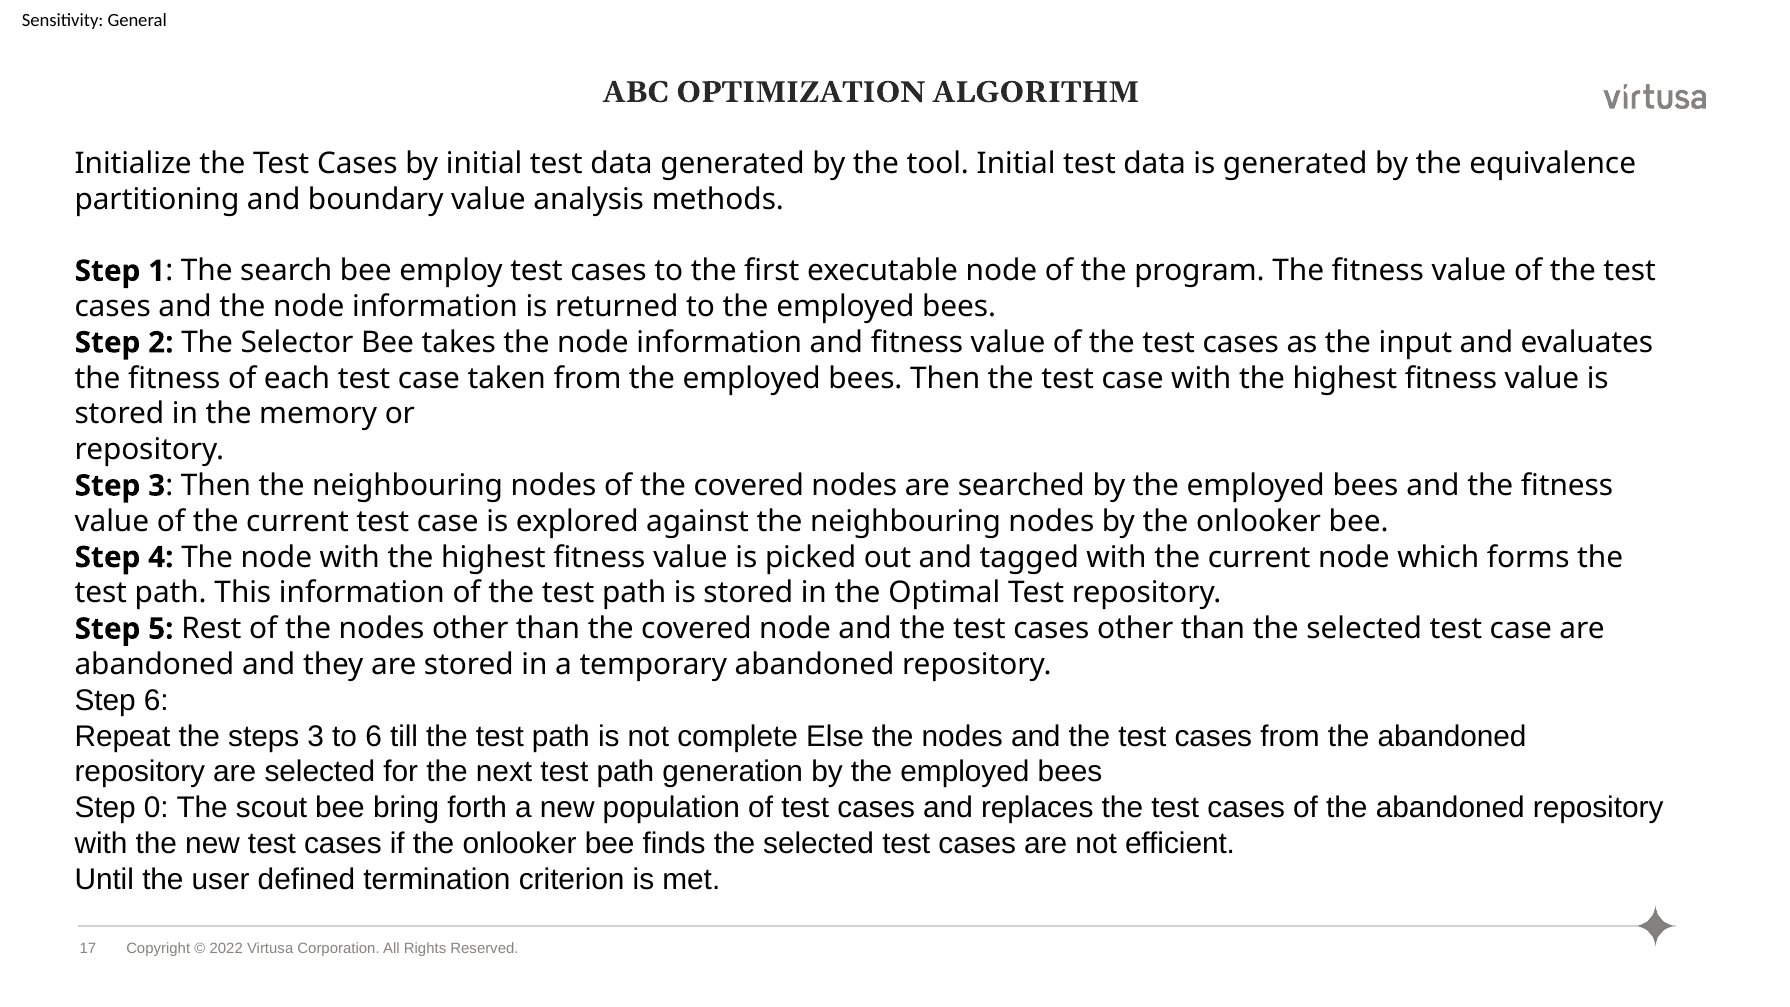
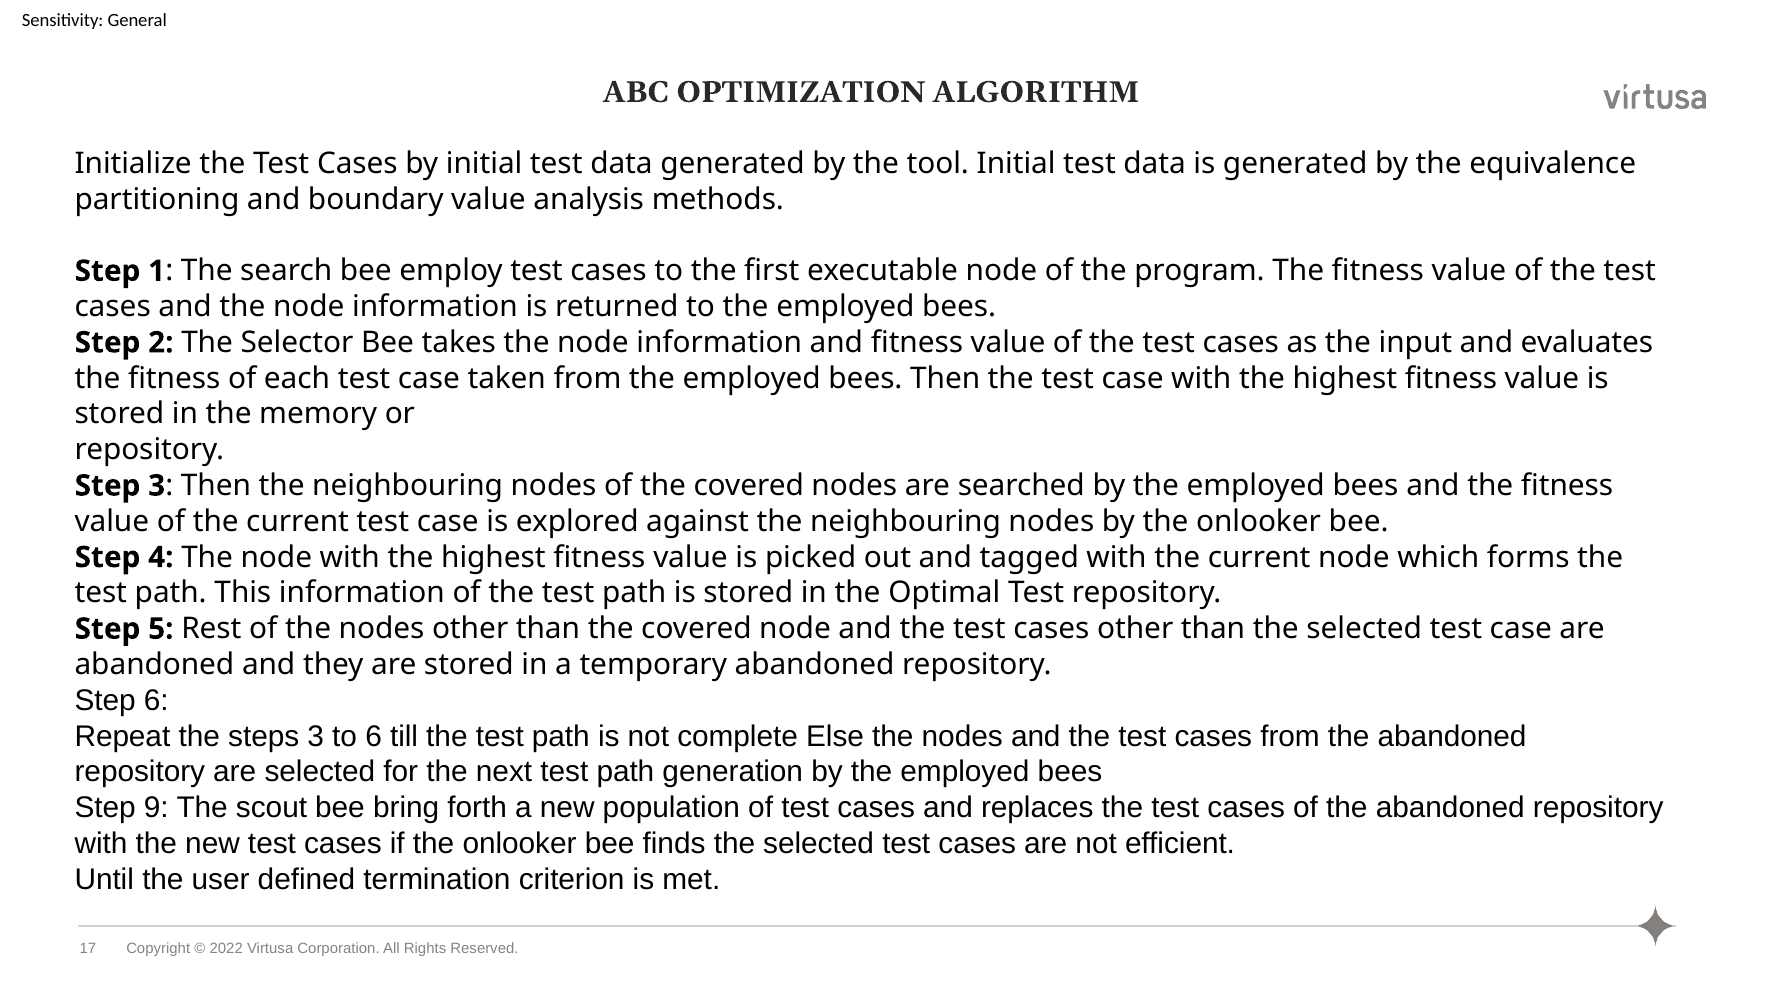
0: 0 -> 9
